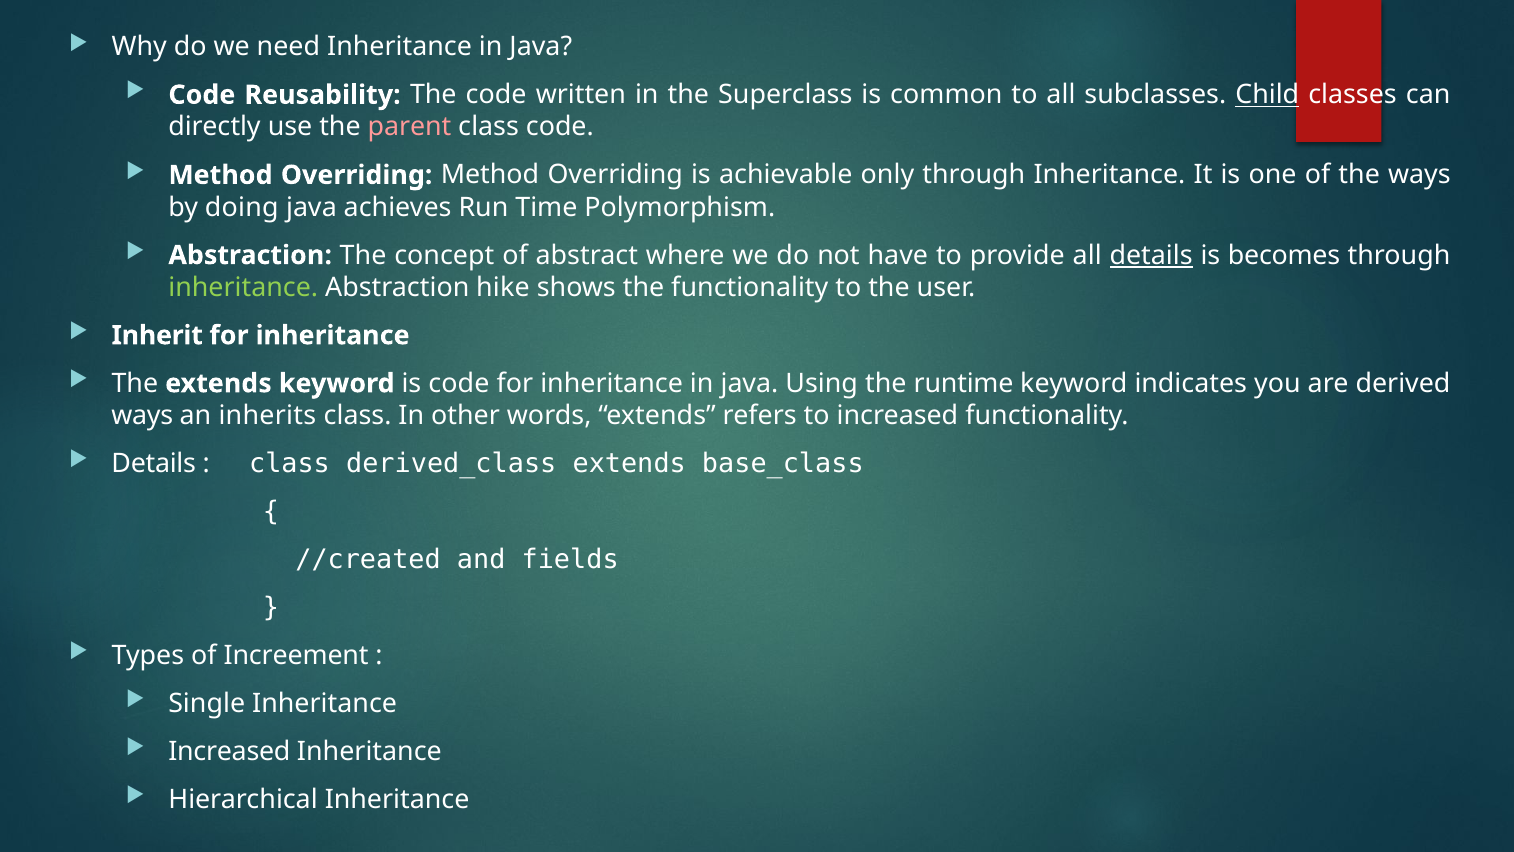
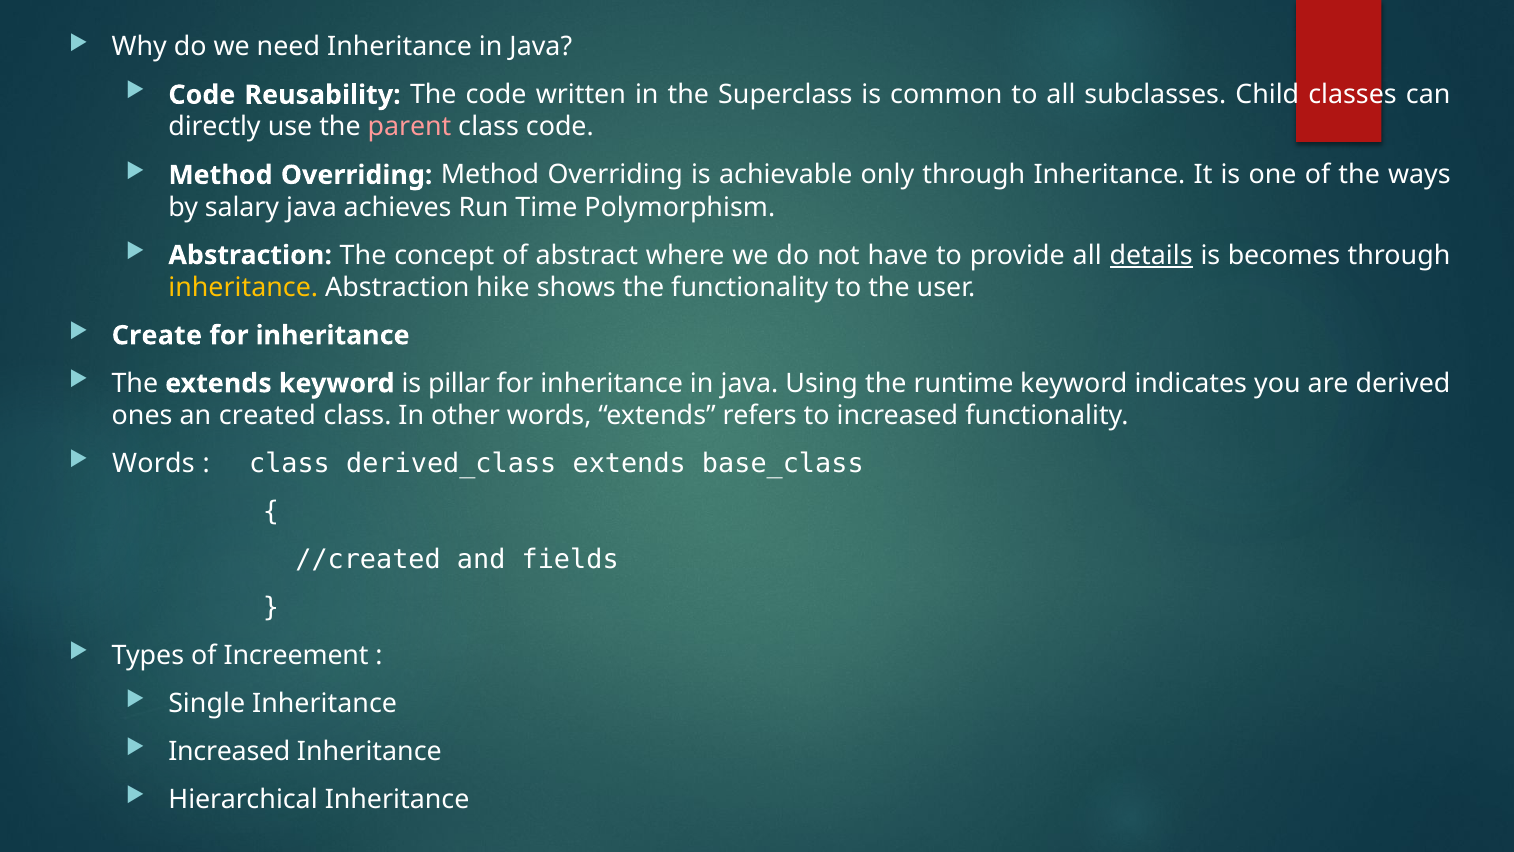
Child underline: present -> none
doing: doing -> salary
inheritance at (243, 287) colour: light green -> yellow
Inherit: Inherit -> Create
is code: code -> pillar
ways at (142, 415): ways -> ones
inherits: inherits -> created
Details at (154, 463): Details -> Words
